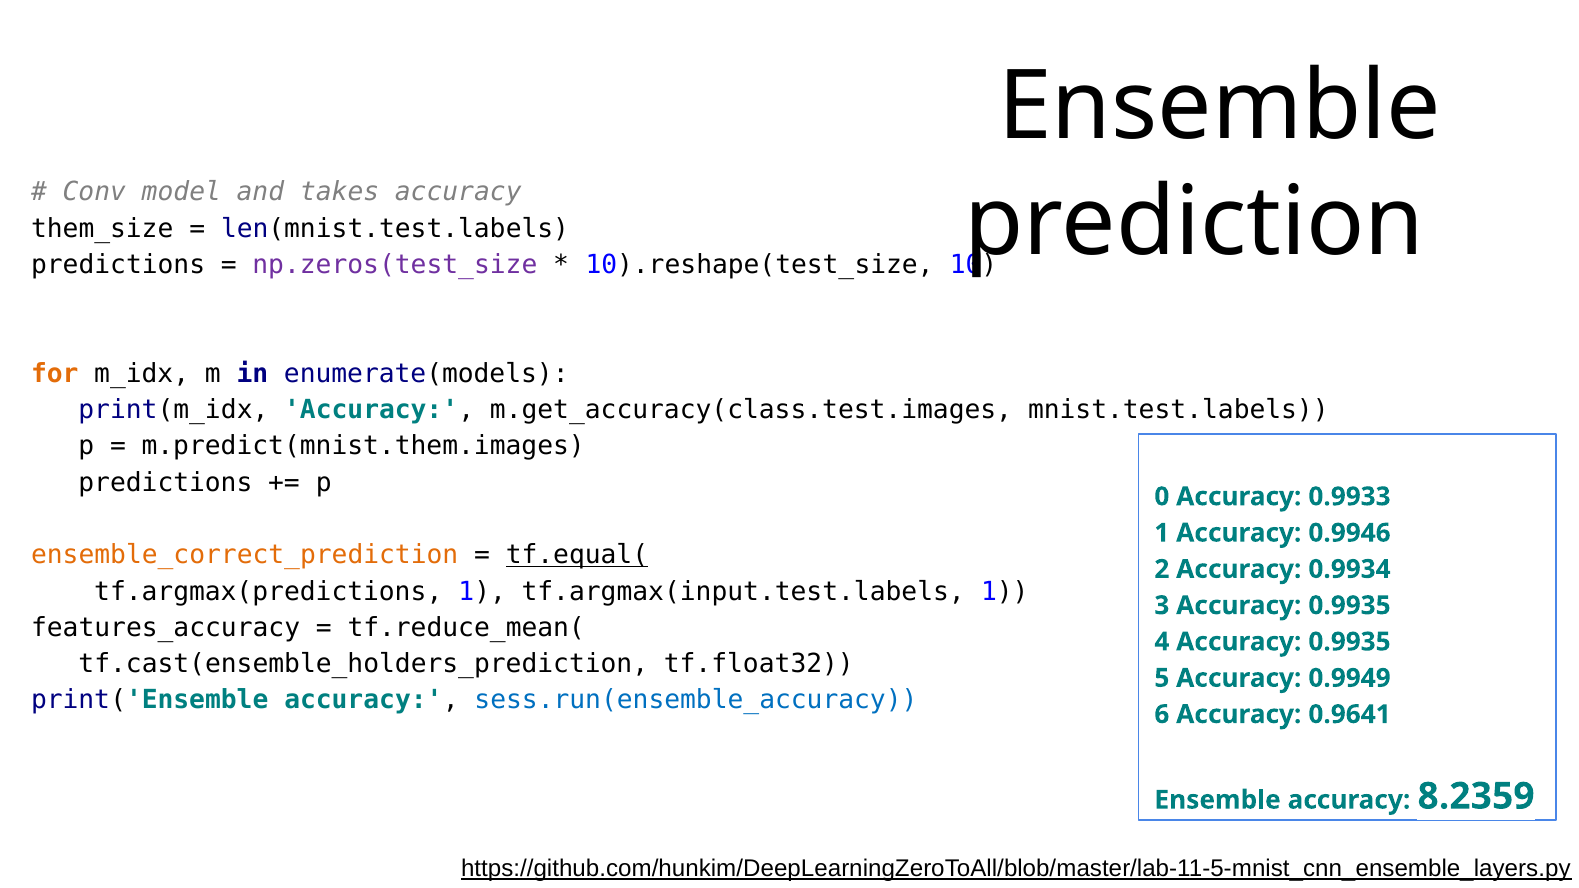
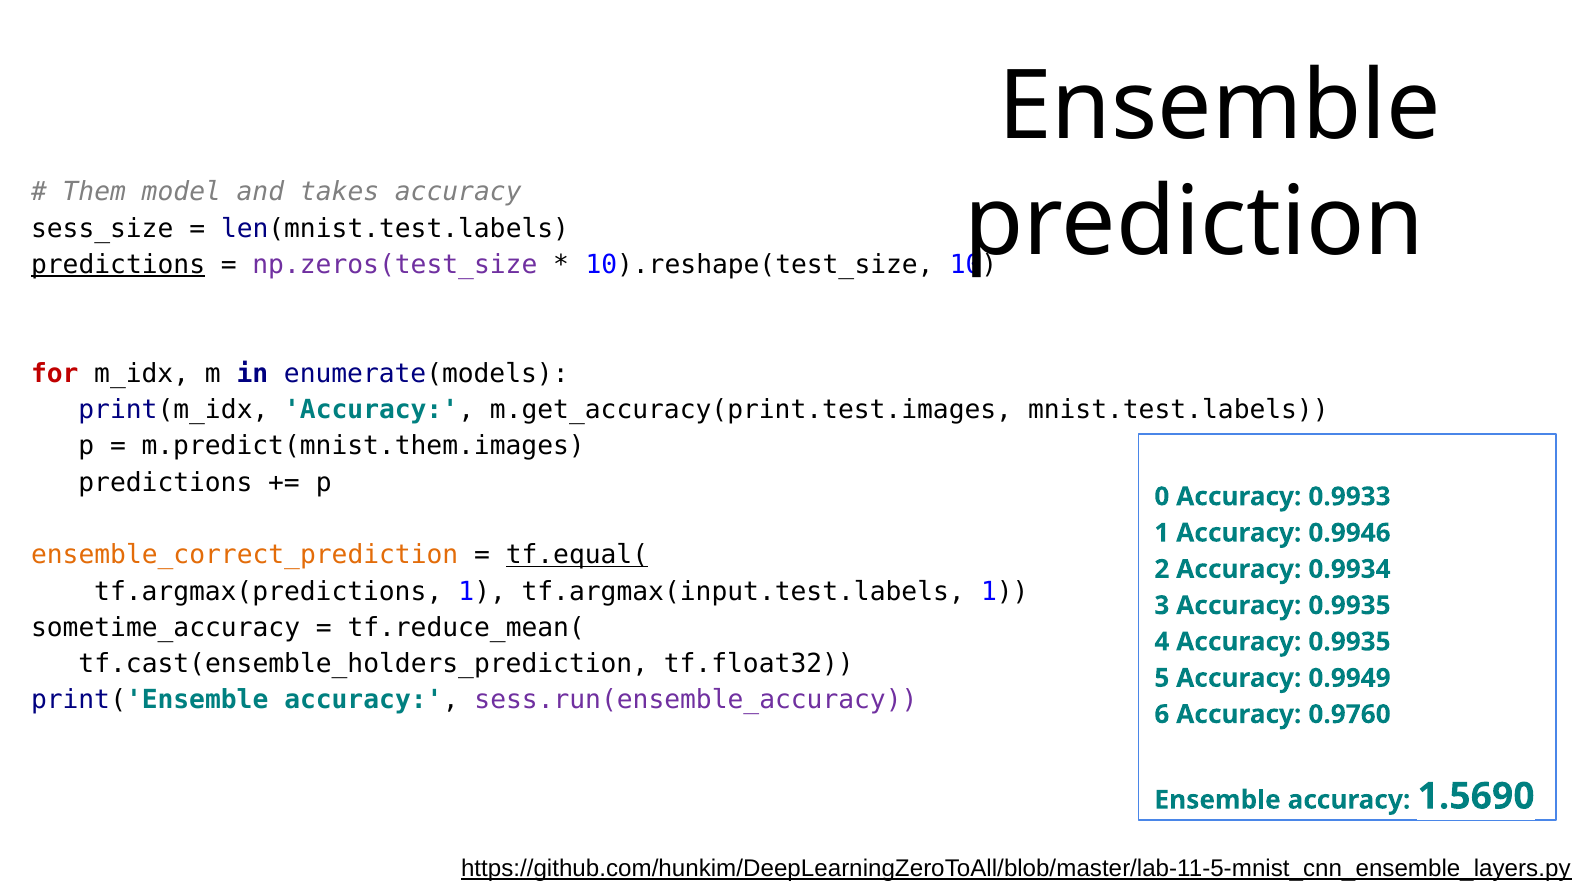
Conv: Conv -> Them
them_size: them_size -> sess_size
predictions at (118, 265) underline: none -> present
for colour: orange -> red
m.get_accuracy(class.test.images: m.get_accuracy(class.test.images -> m.get_accuracy(print.test.images
features_accuracy: features_accuracy -> sometime_accuracy
sess.run(ensemble_accuracy colour: blue -> purple
0.9641: 0.9641 -> 0.9760
8.2359: 8.2359 -> 1.5690
